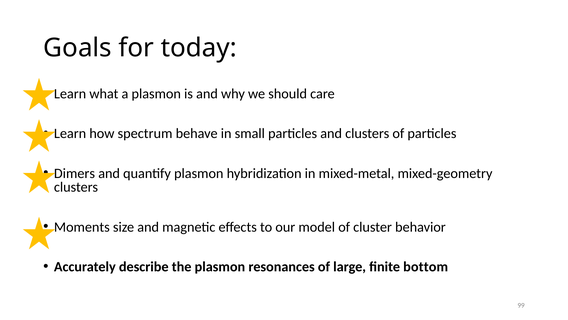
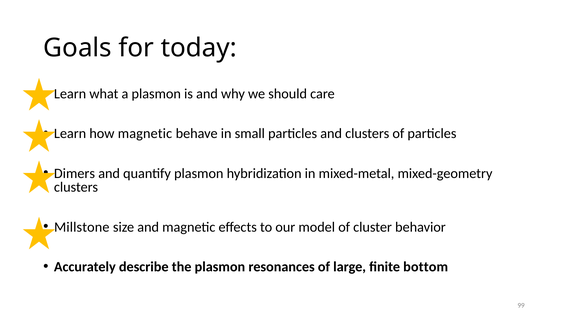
how spectrum: spectrum -> magnetic
Moments: Moments -> Millstone
